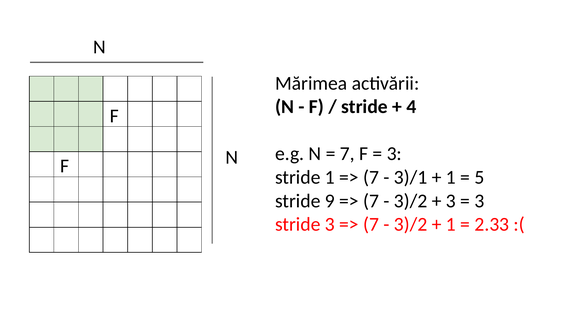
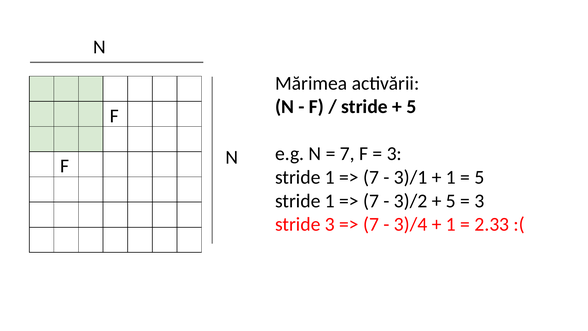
4 at (411, 107): 4 -> 5
9 at (330, 201): 9 -> 1
3 at (451, 201): 3 -> 5
3)/2 at (411, 224): 3)/2 -> 3)/4
